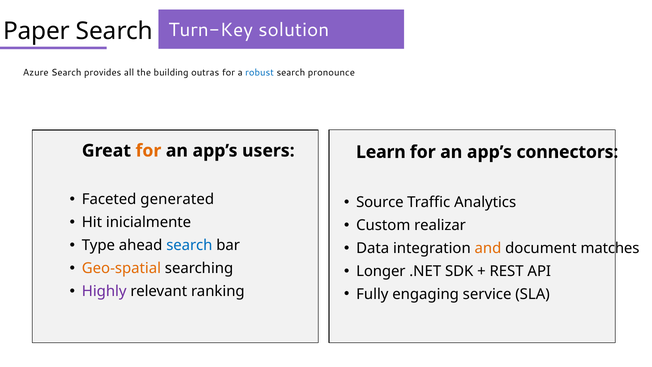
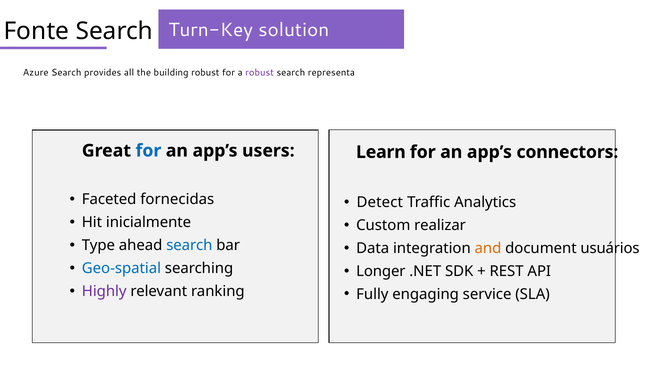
Paper: Paper -> Fonte
building outras: outras -> robust
robust at (260, 73) colour: blue -> purple
pronounce: pronounce -> representa
for at (148, 151) colour: orange -> blue
generated: generated -> fornecidas
Source: Source -> Detect
matches: matches -> usuários
Geo-spatial colour: orange -> blue
